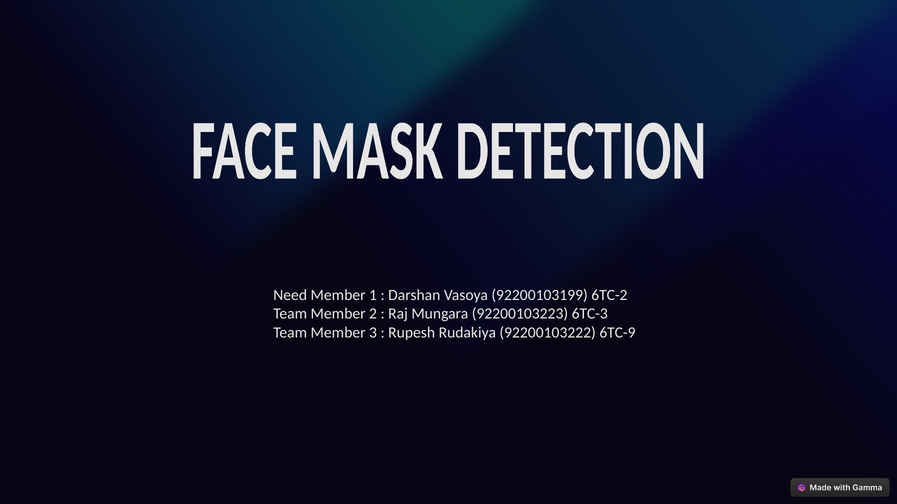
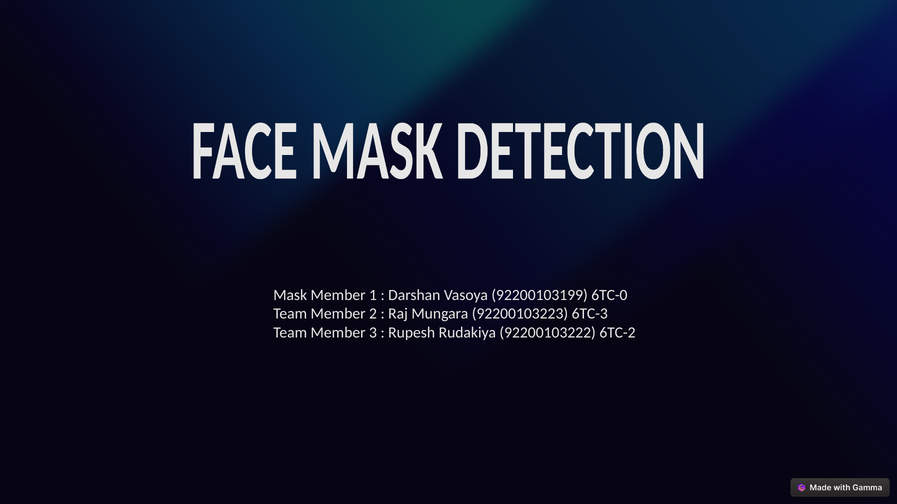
Need: Need -> Mask
6TC-2: 6TC-2 -> 6TC-0
6TC-9: 6TC-9 -> 6TC-2
